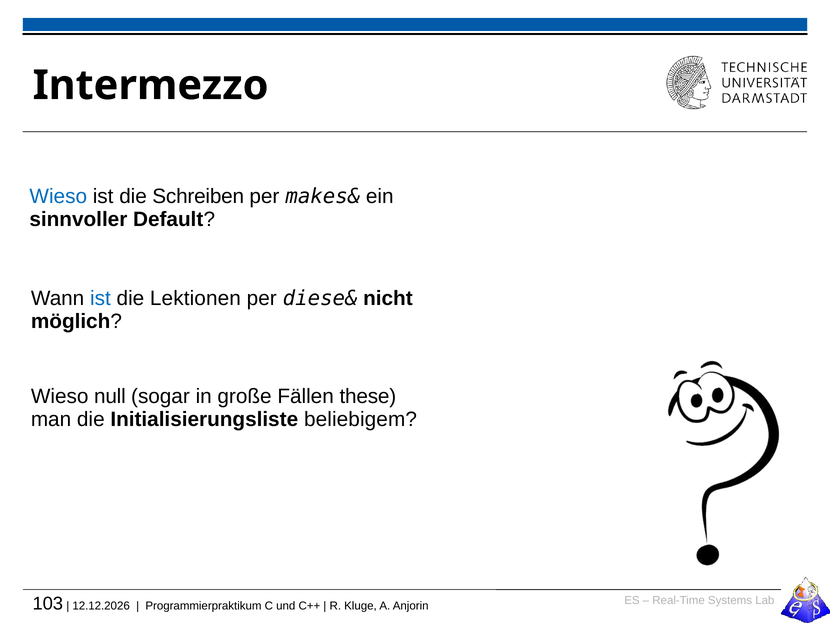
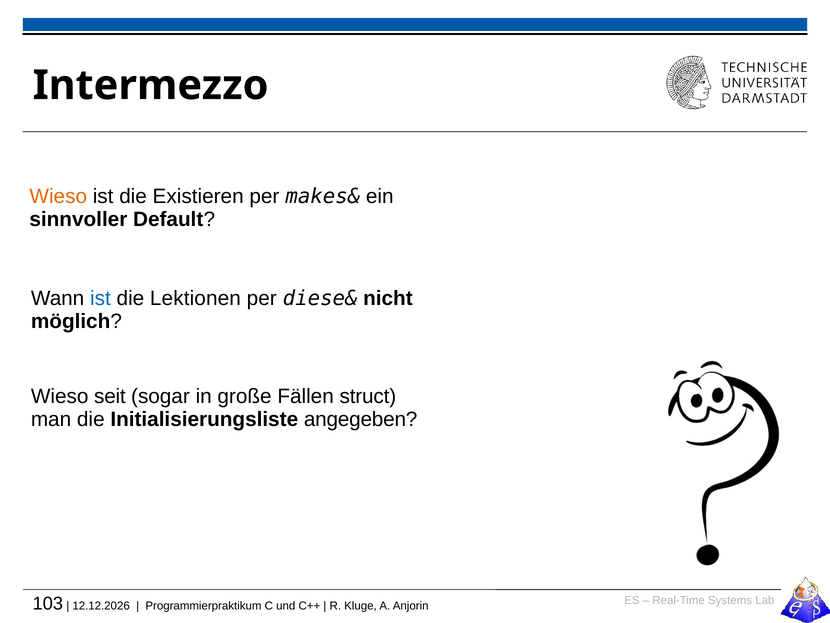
Wieso at (58, 196) colour: blue -> orange
Schreiben: Schreiben -> Existieren
null: null -> seit
these: these -> struct
beliebigem: beliebigem -> angegeben
